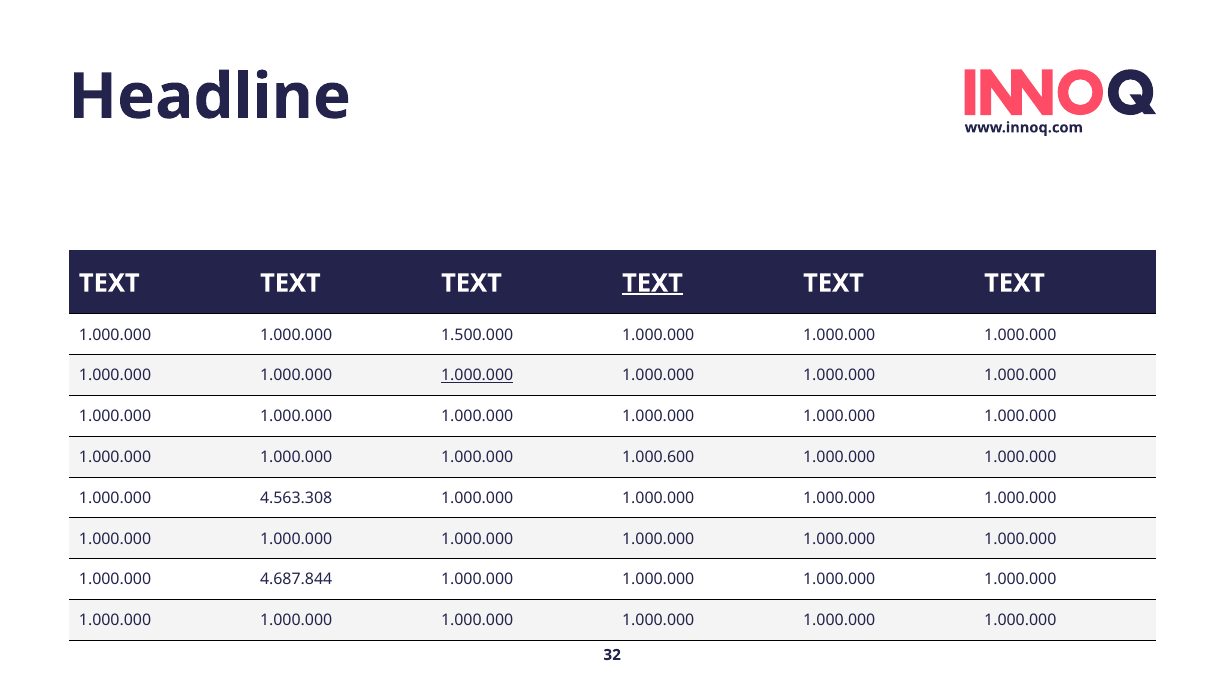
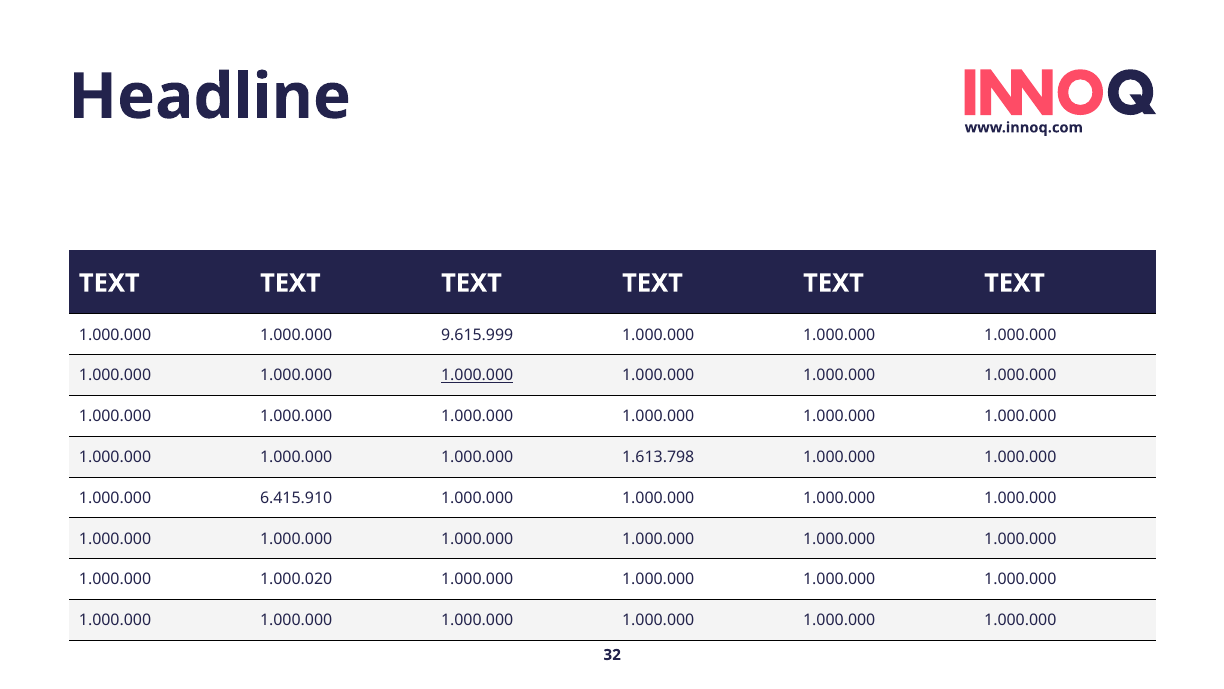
TEXT at (652, 283) underline: present -> none
1.500.000: 1.500.000 -> 9.615.999
1.000.600: 1.000.600 -> 1.613.798
4.563.308: 4.563.308 -> 6.415.910
4.687.844: 4.687.844 -> 1.000.020
